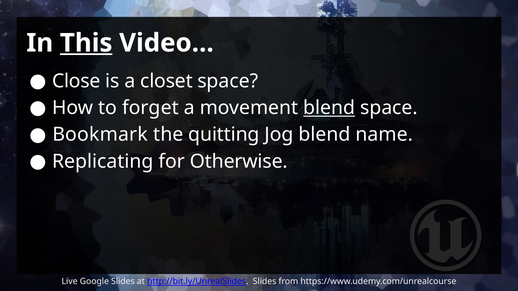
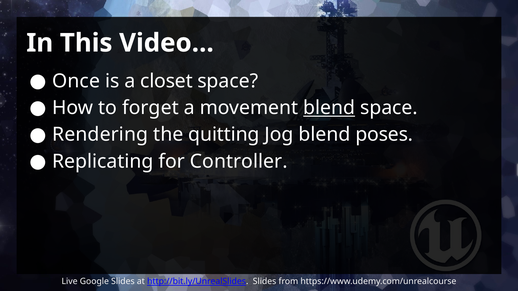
This underline: present -> none
Close: Close -> Once
Bookmark: Bookmark -> Rendering
name: name -> poses
Otherwise: Otherwise -> Controller
